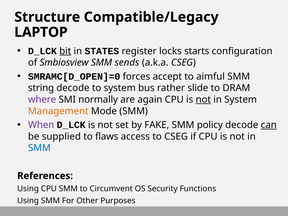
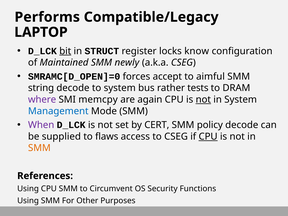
Structure: Structure -> Performs
STATES: STATES -> STRUCT
starts: starts -> know
Smbiosview: Smbiosview -> Maintained
sends: sends -> newly
slide: slide -> tests
normally: normally -> memcpy
Management colour: orange -> blue
FAKE: FAKE -> CERT
can underline: present -> none
CPU at (208, 136) underline: none -> present
SMM at (39, 148) colour: blue -> orange
